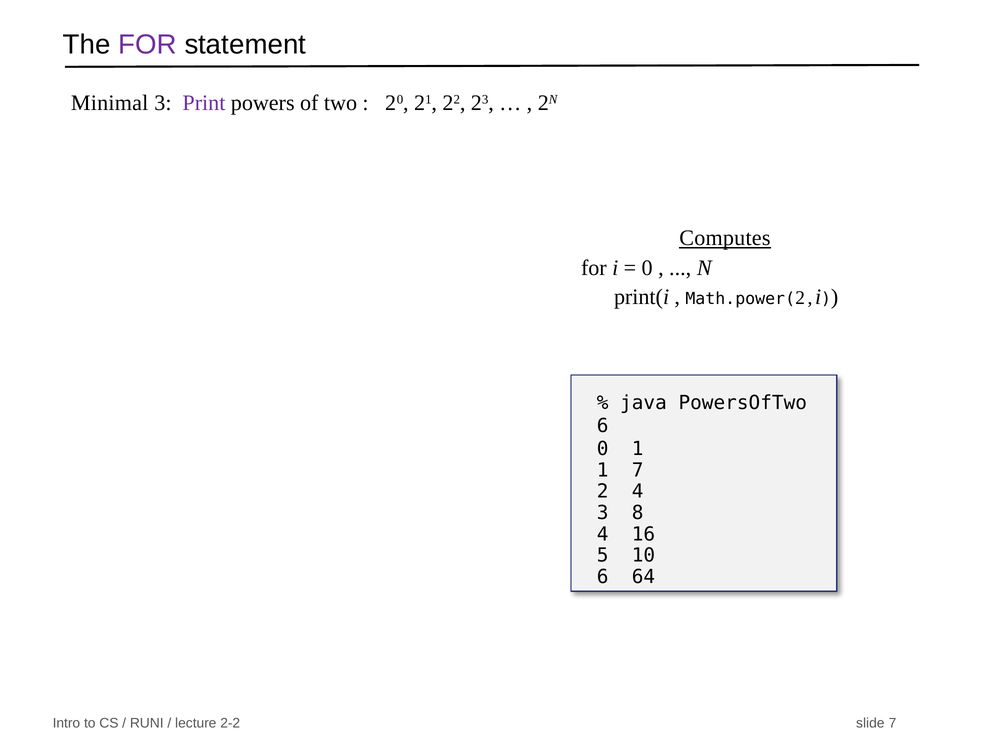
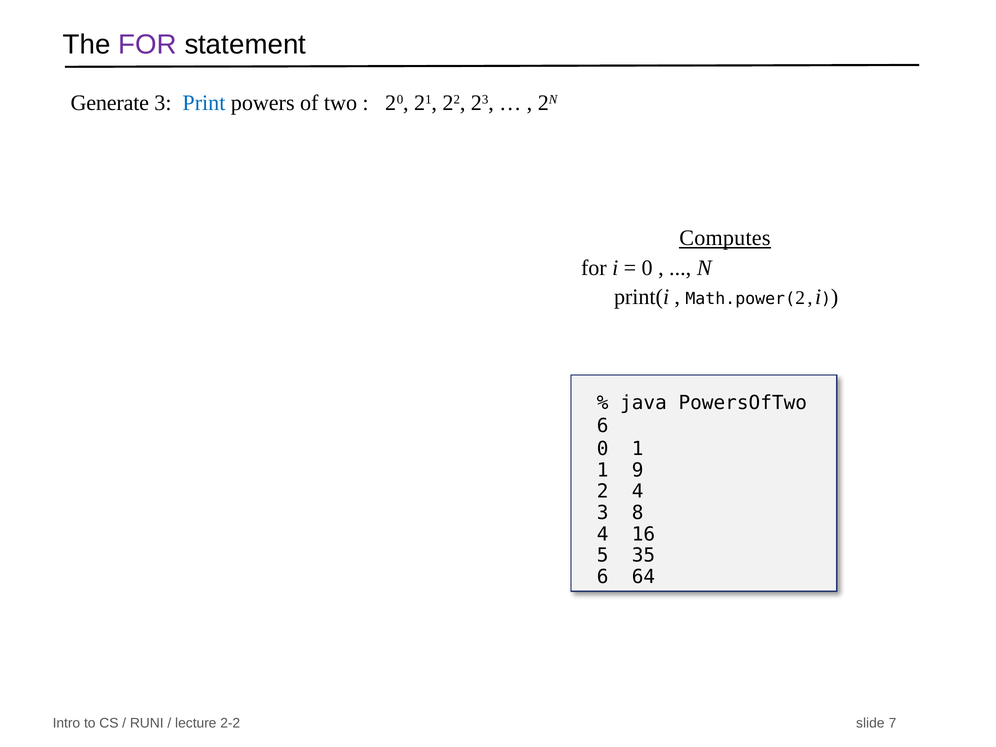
Minimal: Minimal -> Generate
Print colour: purple -> blue
1 7: 7 -> 9
10: 10 -> 35
